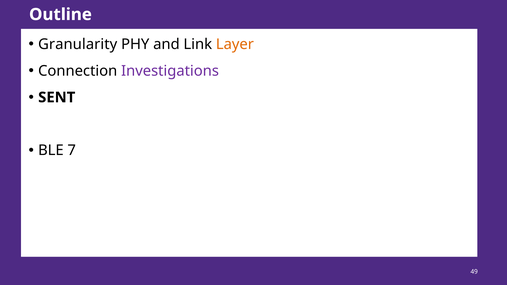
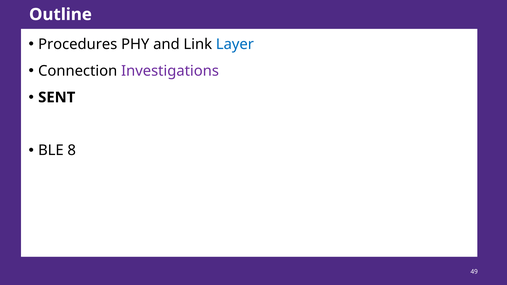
Granularity: Granularity -> Procedures
Layer colour: orange -> blue
7: 7 -> 8
